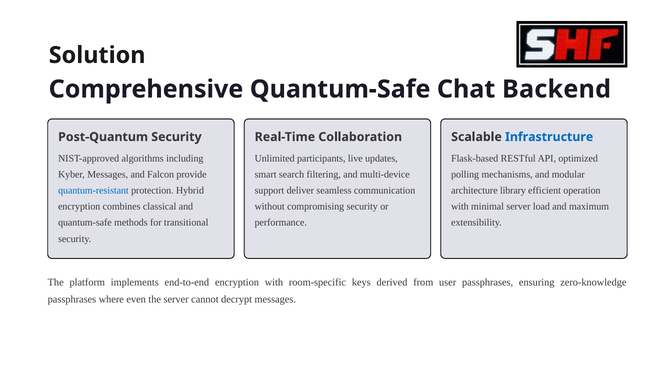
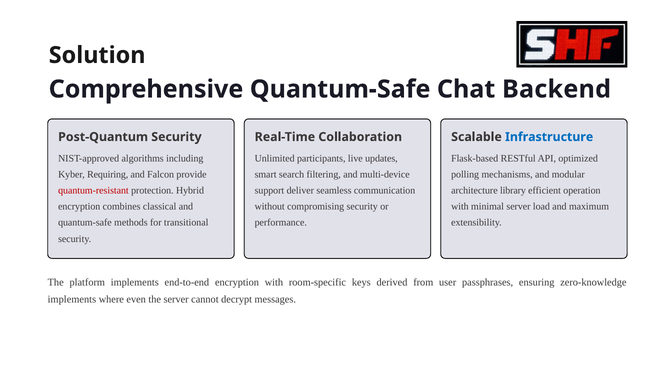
Kyber Messages: Messages -> Requiring
quantum-resistant colour: blue -> red
passphrases at (72, 299): passphrases -> implements
